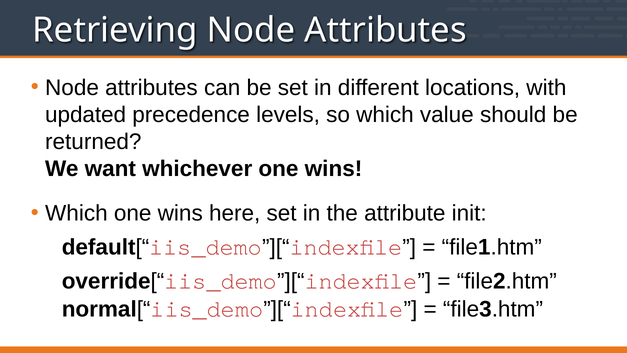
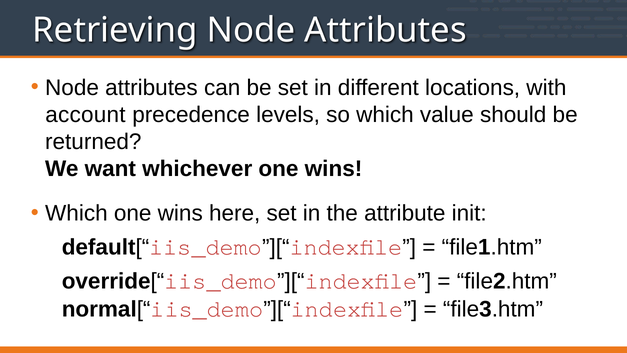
updated: updated -> account
